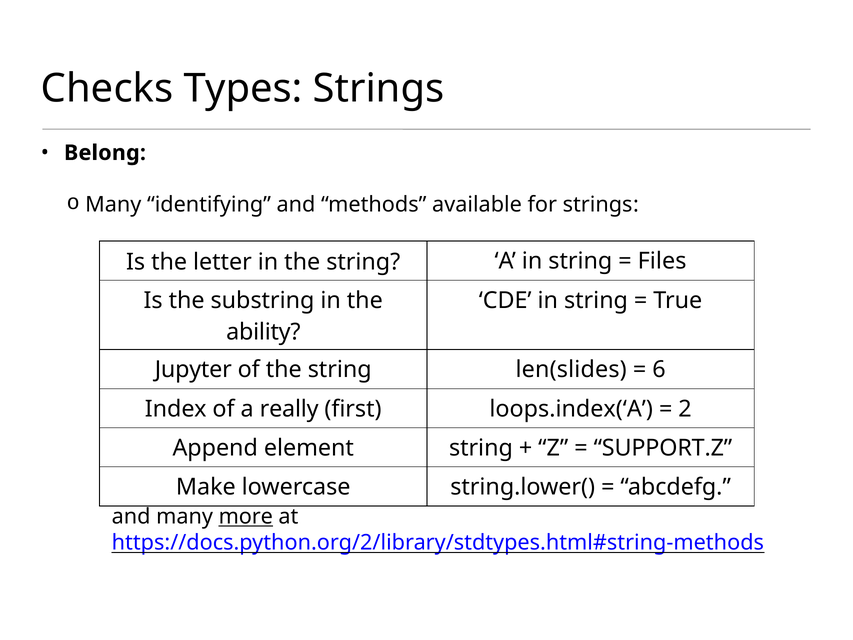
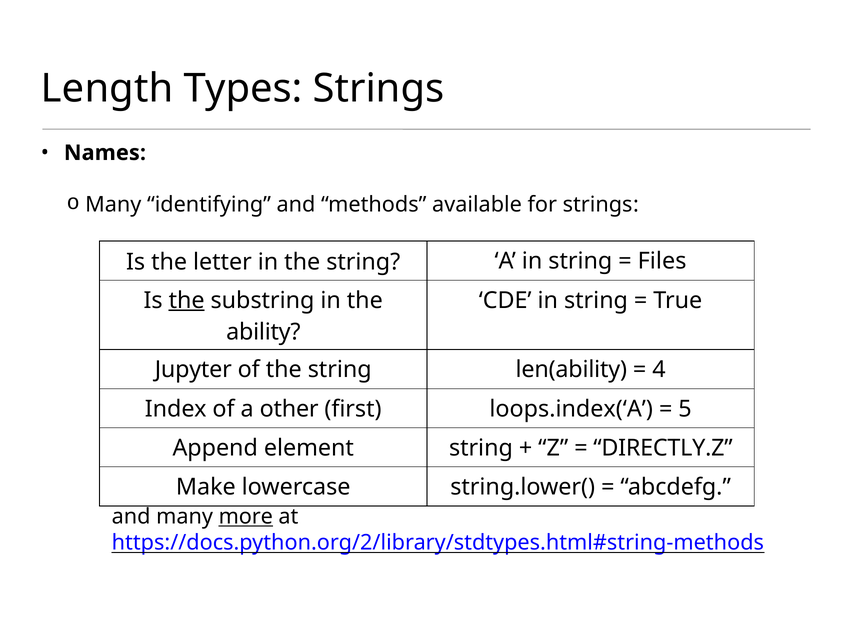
Checks: Checks -> Length
Belong: Belong -> Names
the at (187, 300) underline: none -> present
len(slides: len(slides -> len(ability
6: 6 -> 4
really: really -> other
2: 2 -> 5
SUPPORT.Z: SUPPORT.Z -> DIRECTLY.Z
